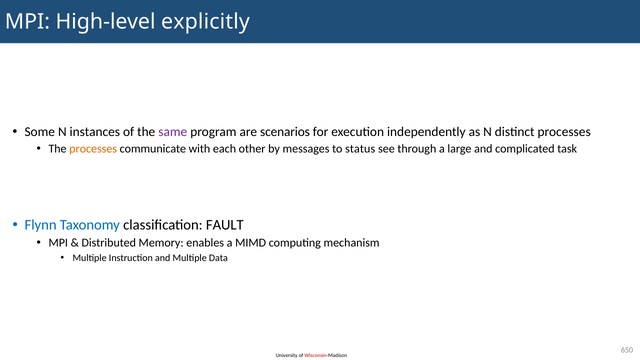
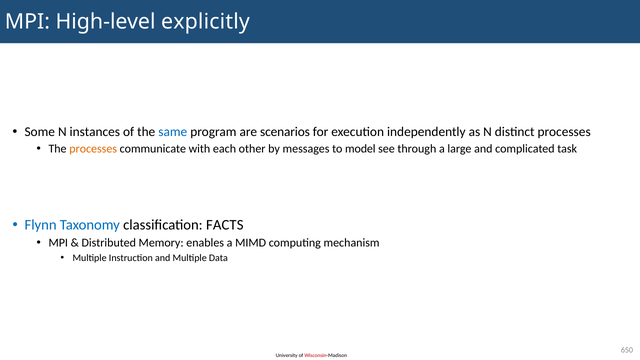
same colour: purple -> blue
status: status -> model
FAULT: FAULT -> FACTS
